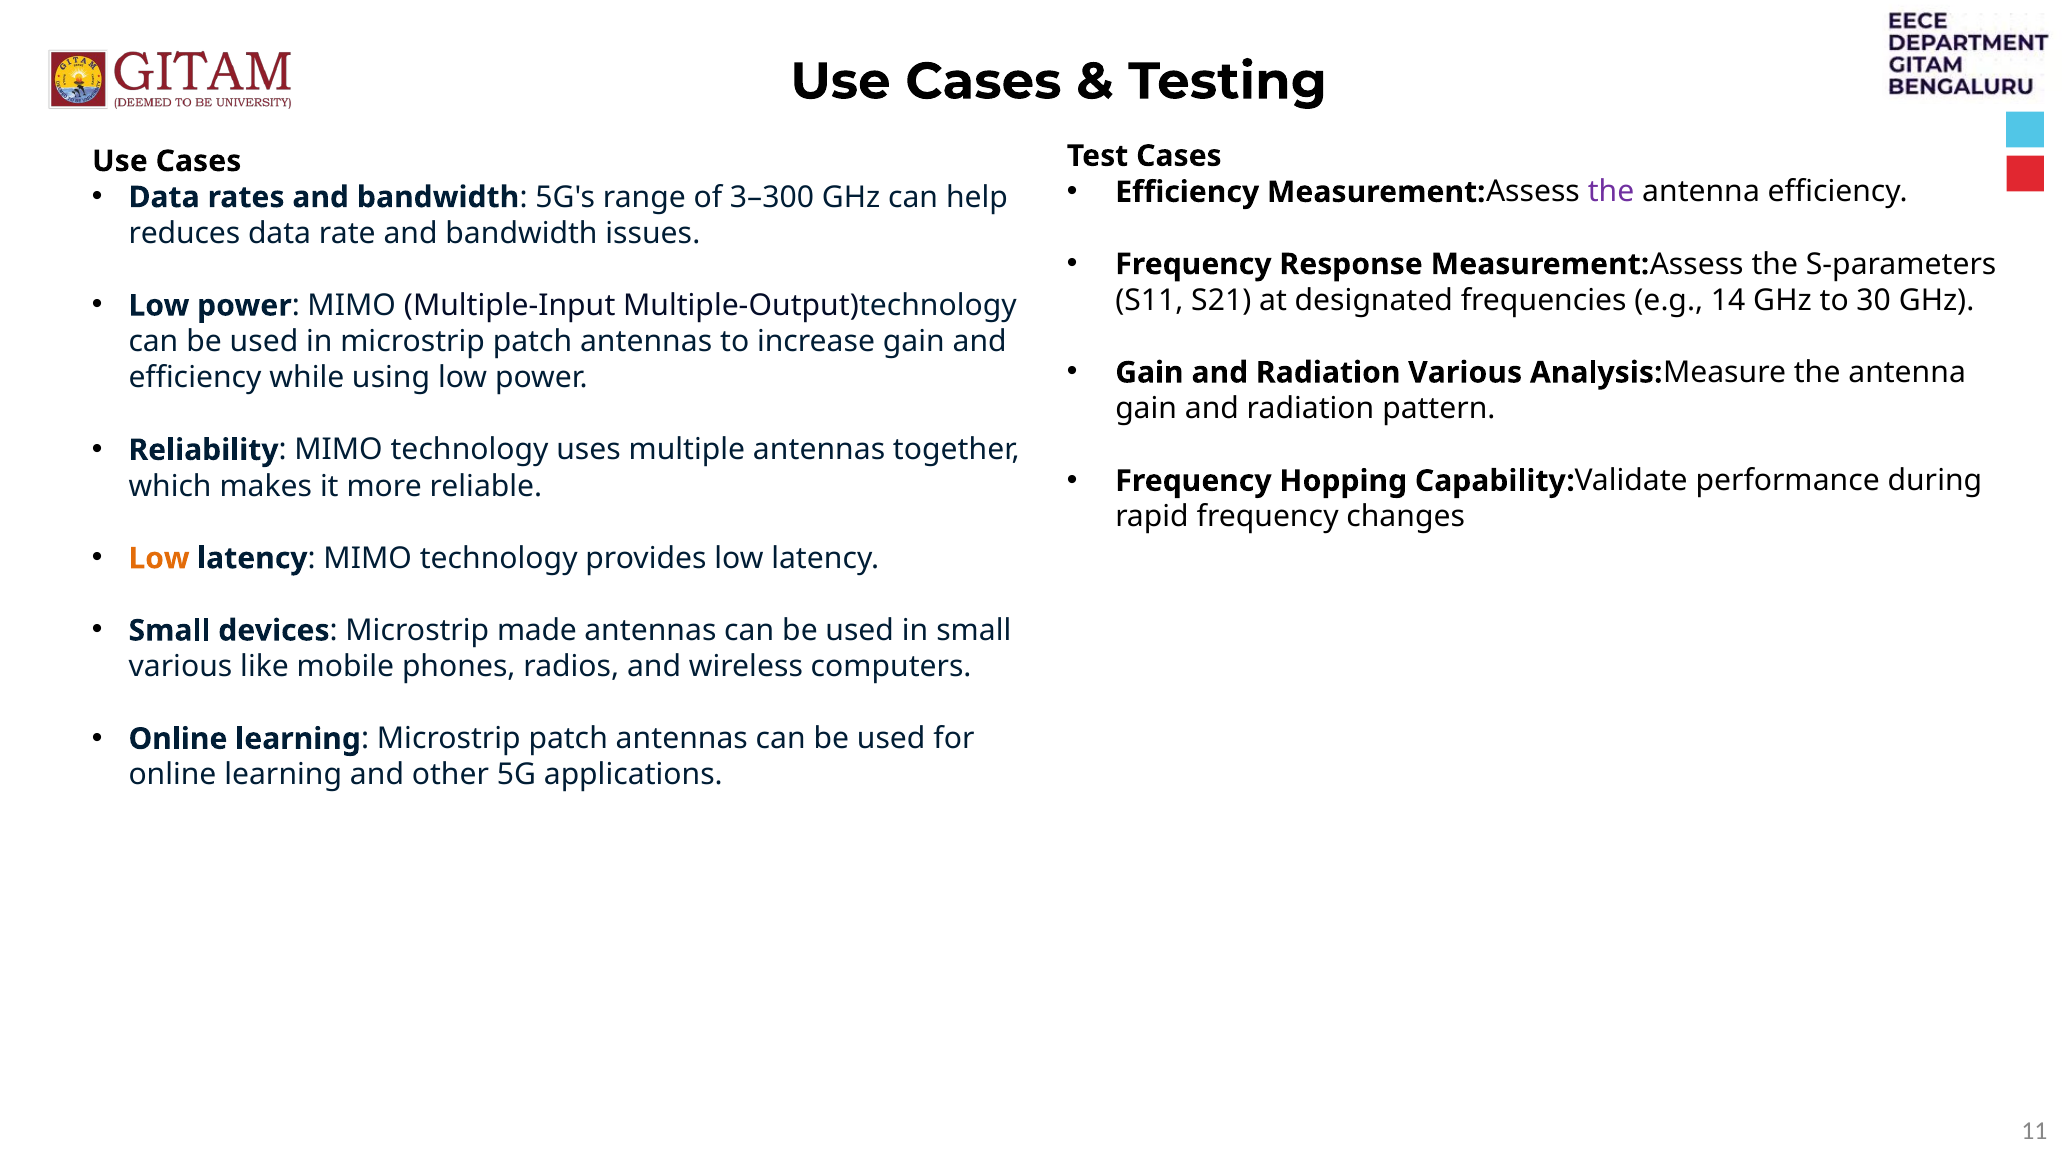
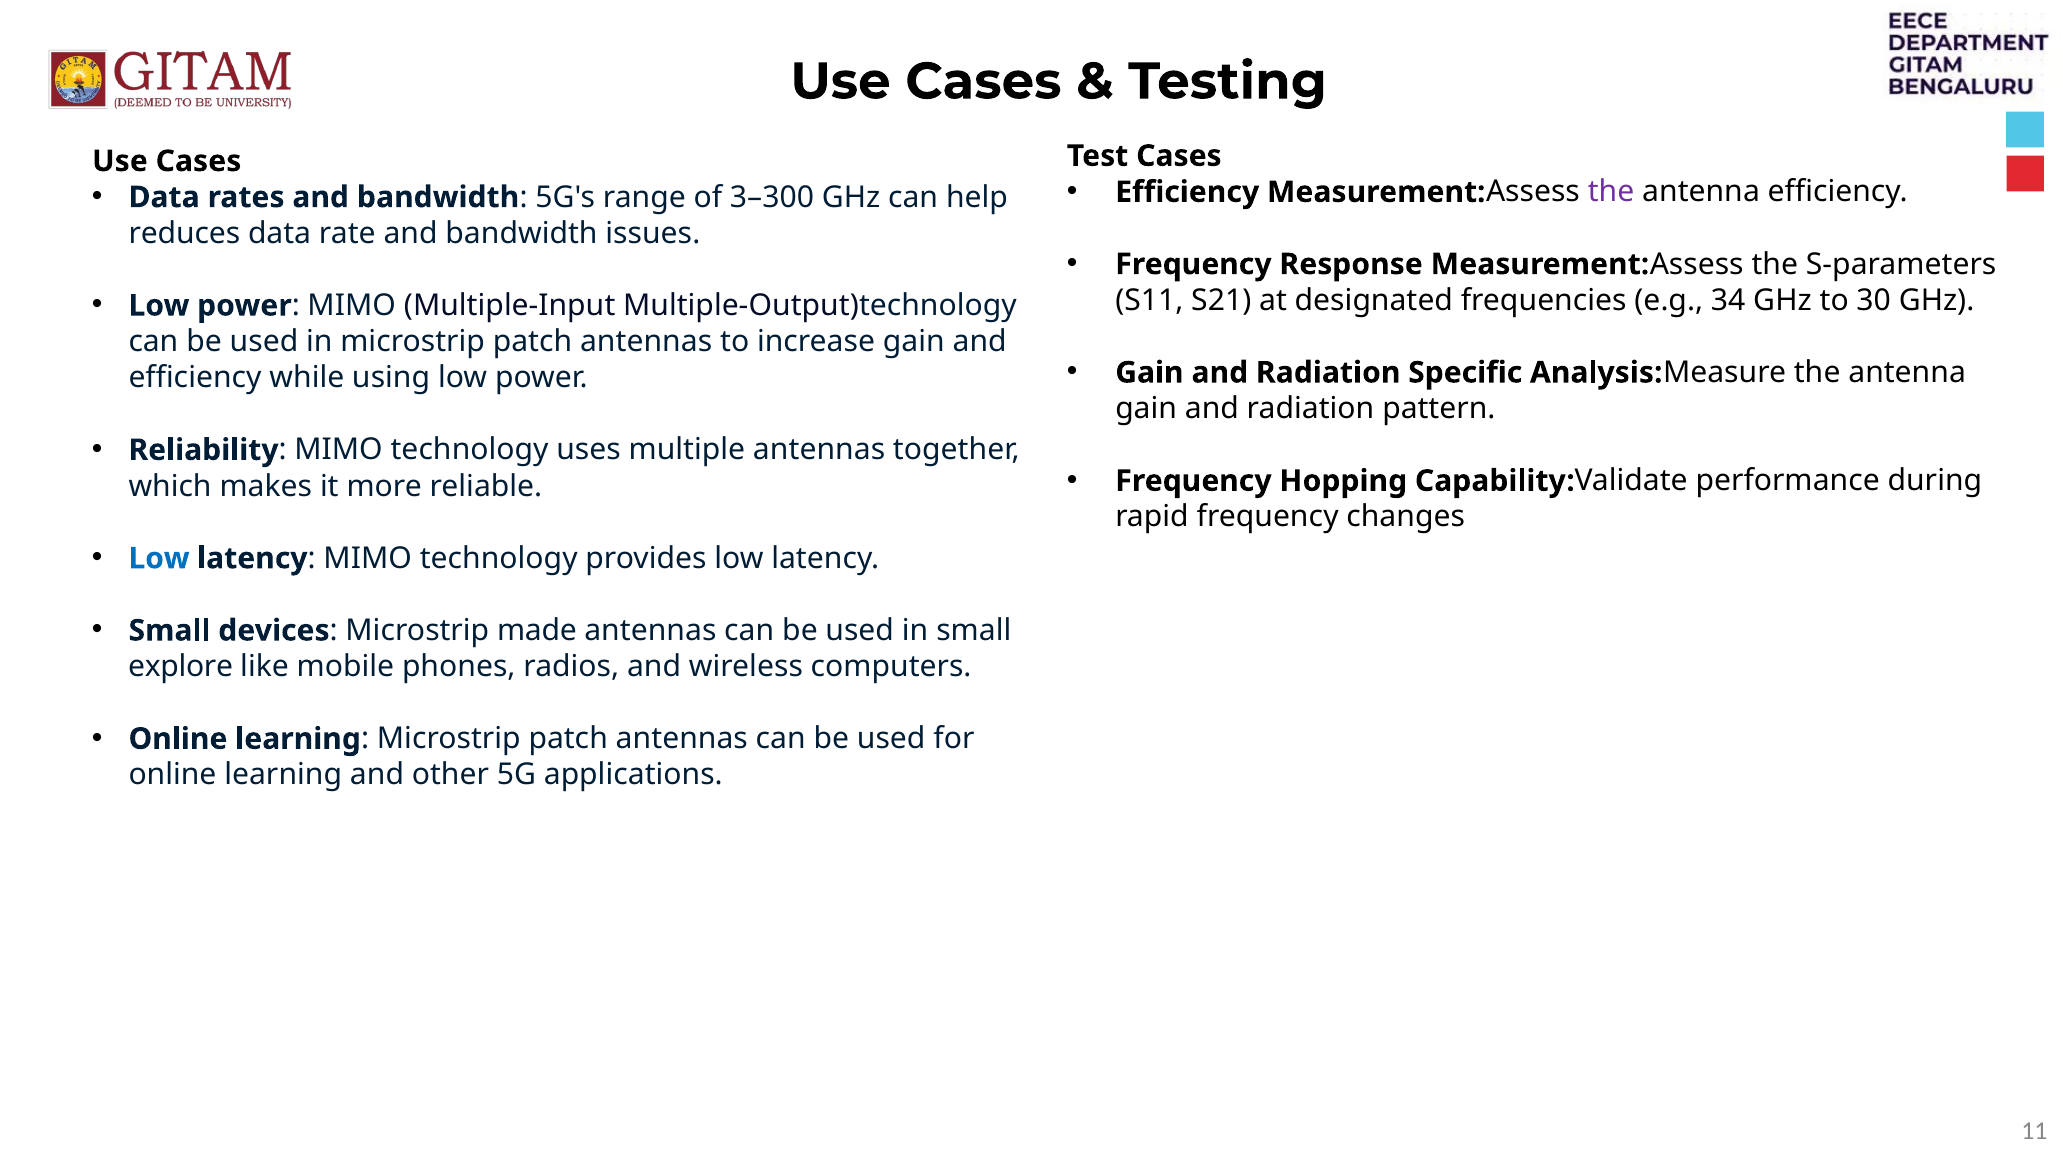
14: 14 -> 34
Radiation Various: Various -> Specific
Low at (159, 559) colour: orange -> blue
various at (180, 667): various -> explore
